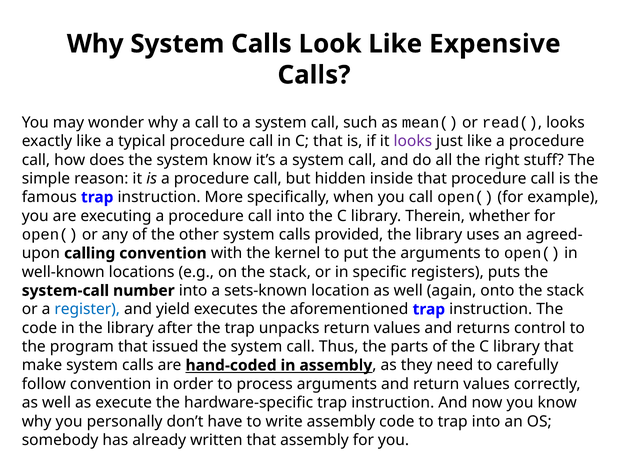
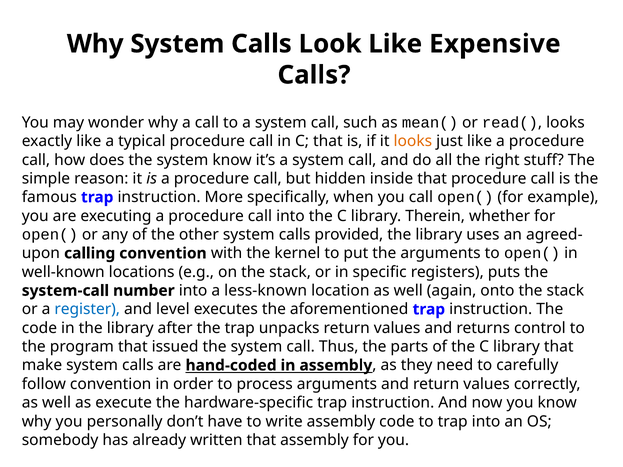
looks at (413, 141) colour: purple -> orange
sets-known: sets-known -> less-known
yield: yield -> level
